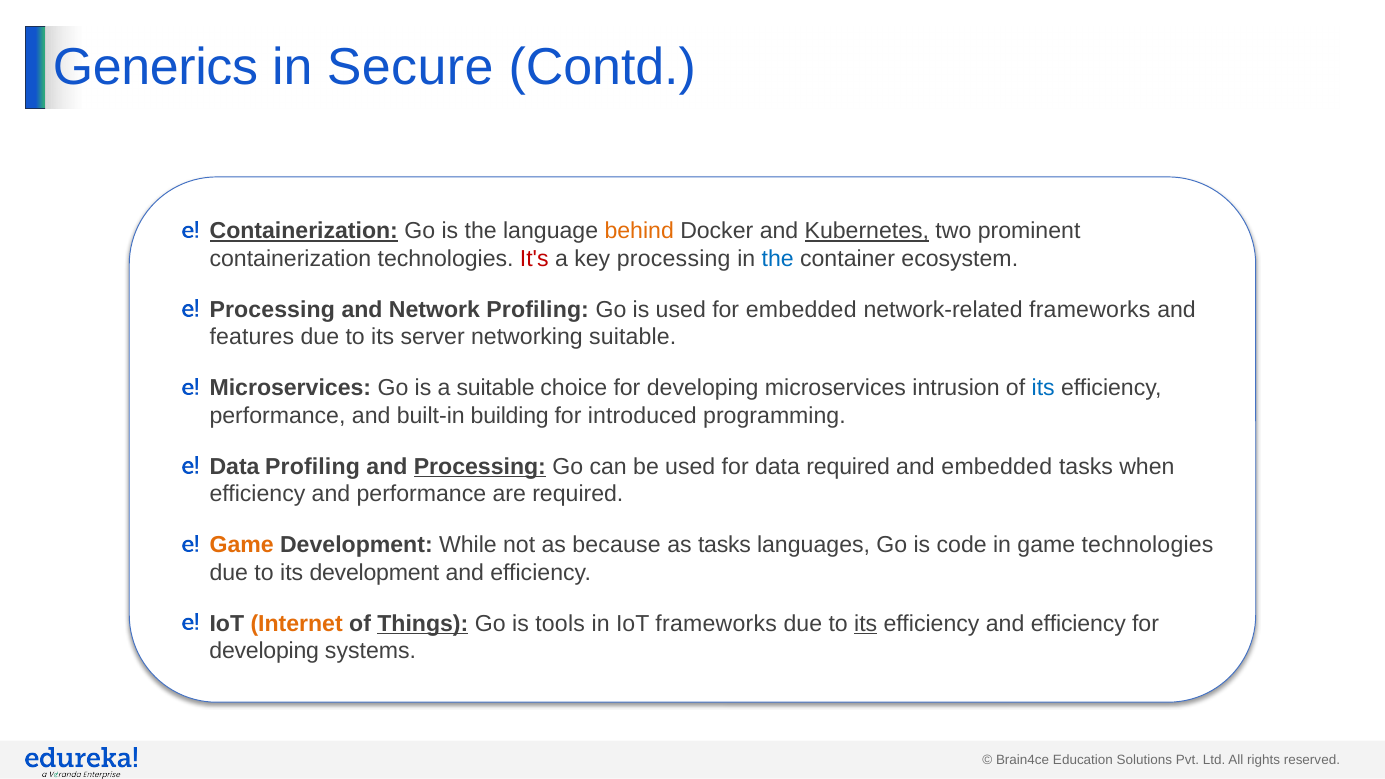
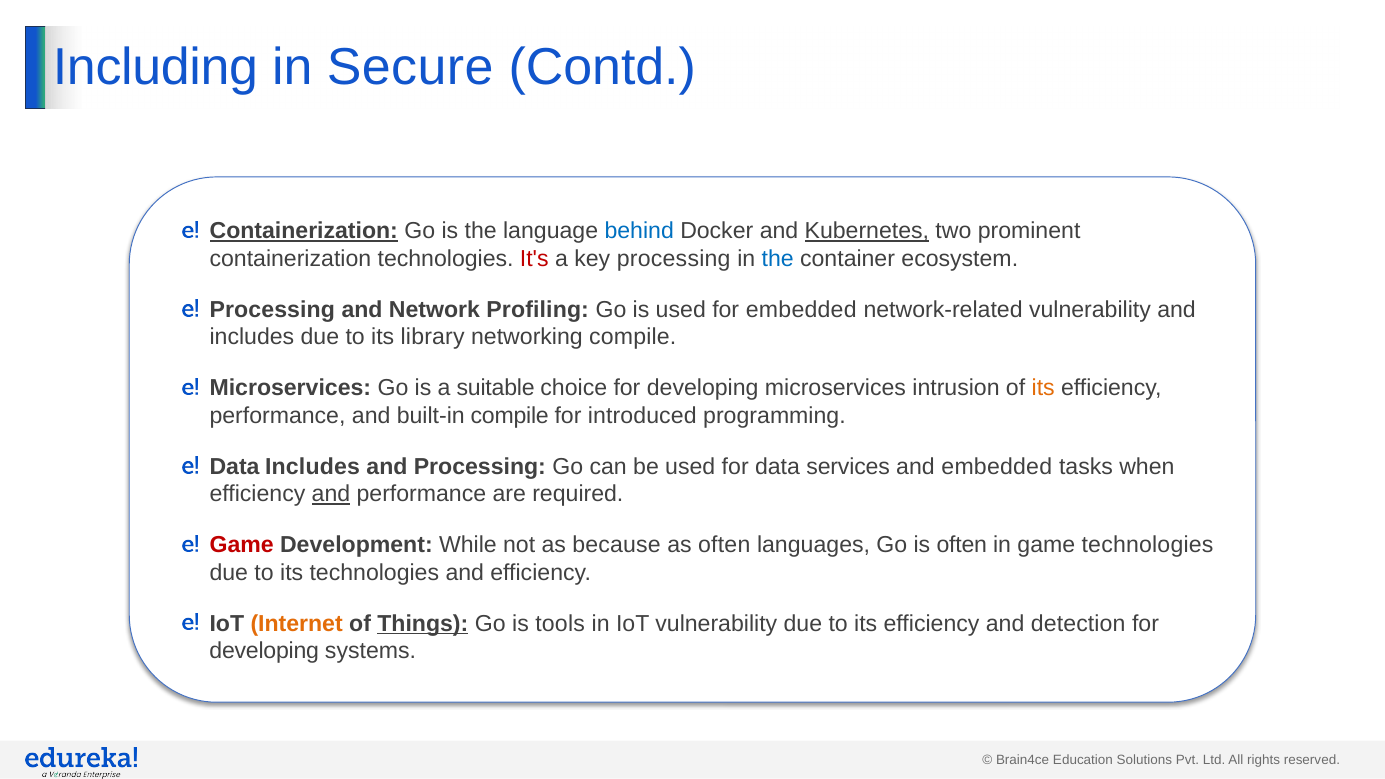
Generics: Generics -> Including
behind colour: orange -> blue
network-related frameworks: frameworks -> vulnerability
features at (252, 337): features -> includes
server: server -> library
networking suitable: suitable -> compile
its at (1043, 388) colour: blue -> orange
built-in building: building -> compile
Data Profiling: Profiling -> Includes
Processing at (480, 467) underline: present -> none
data required: required -> services
and at (331, 494) underline: none -> present
Game at (242, 545) colour: orange -> red
as tasks: tasks -> often
is code: code -> often
its development: development -> technologies
IoT frameworks: frameworks -> vulnerability
its at (866, 624) underline: present -> none
efficiency and efficiency: efficiency -> detection
